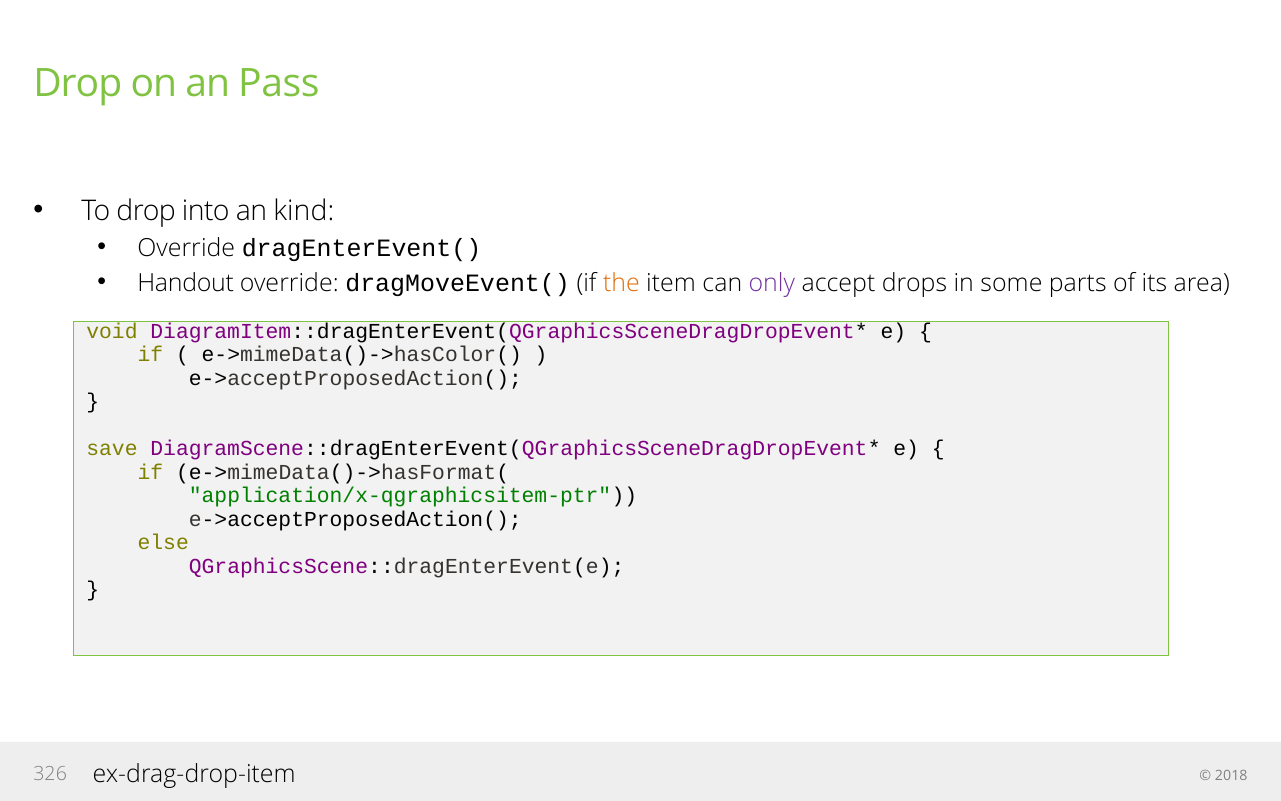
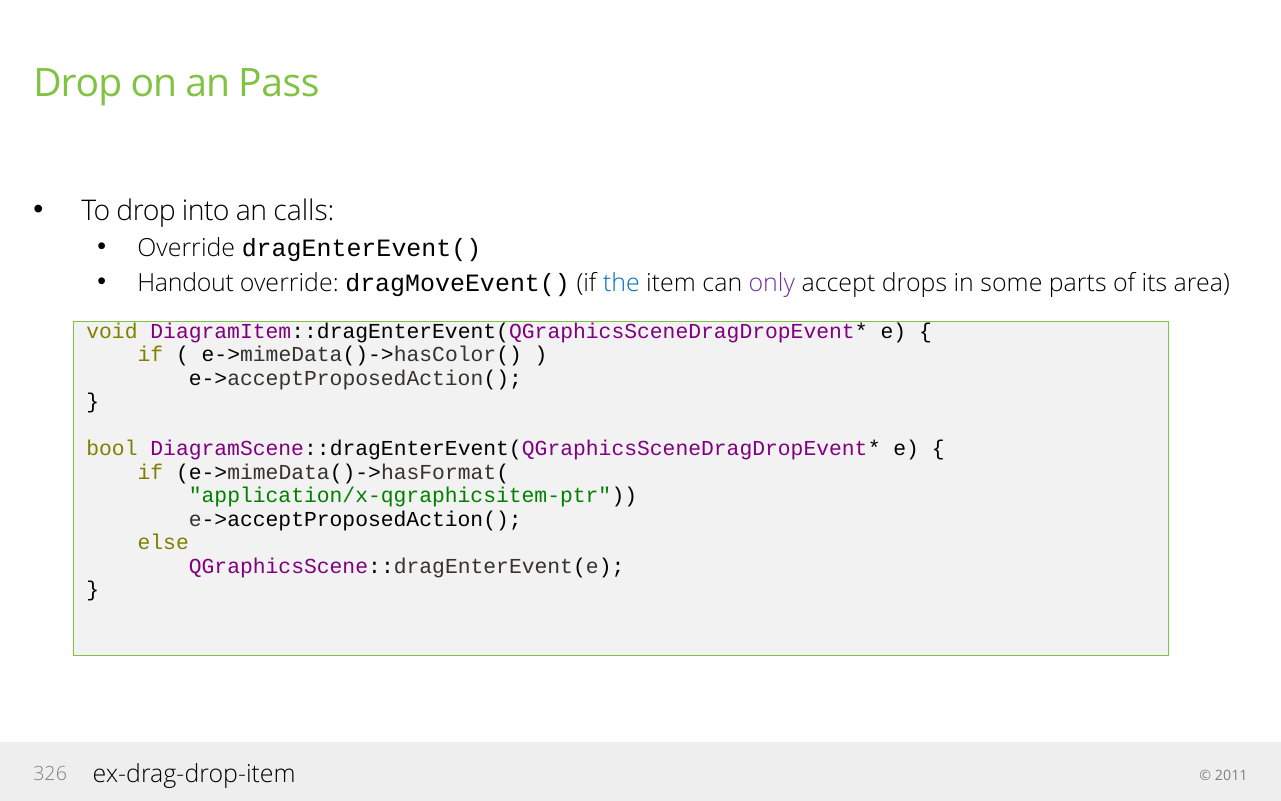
kind: kind -> calls
the colour: orange -> blue
save: save -> bool
2018: 2018 -> 2011
